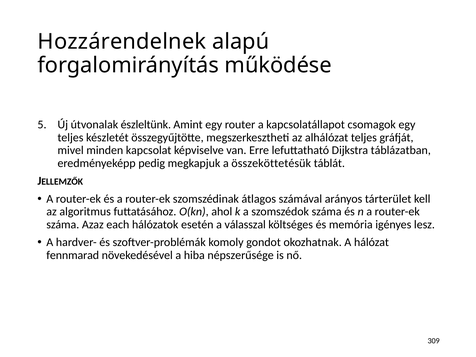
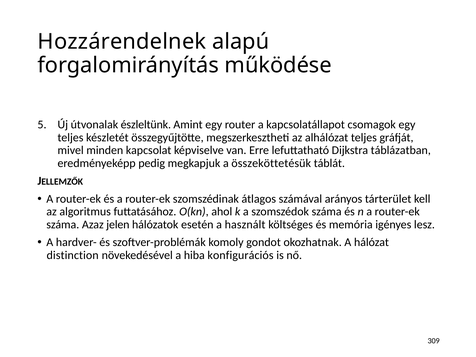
each: each -> jelen
válasszal: válasszal -> használt
fennmarad: fennmarad -> distinction
népszerűsége: népszerűsége -> konfigurációs
